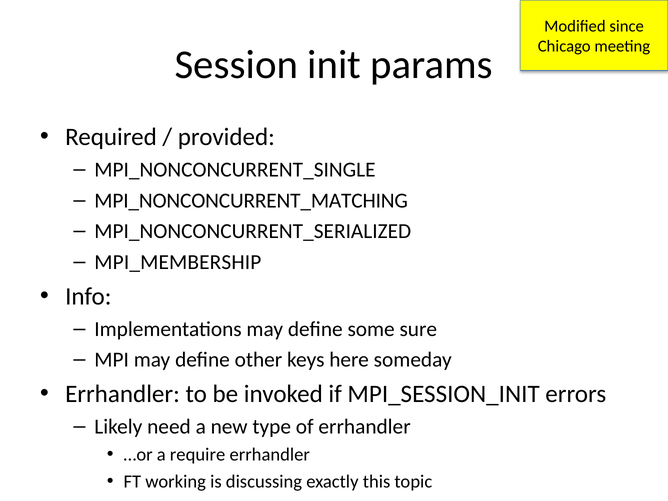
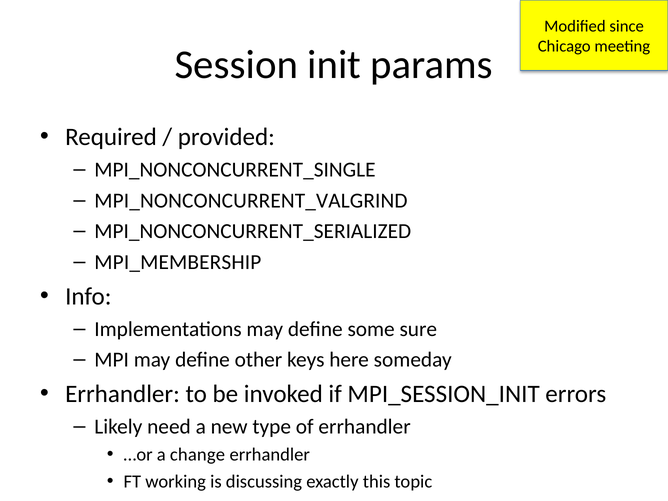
MPI_NONCONCURRENT_MATCHING: MPI_NONCONCURRENT_MATCHING -> MPI_NONCONCURRENT_VALGRIND
require: require -> change
